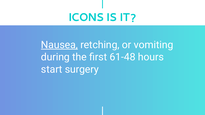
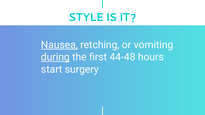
ICONS: ICONS -> STYLE
during underline: none -> present
61-48: 61-48 -> 44-48
